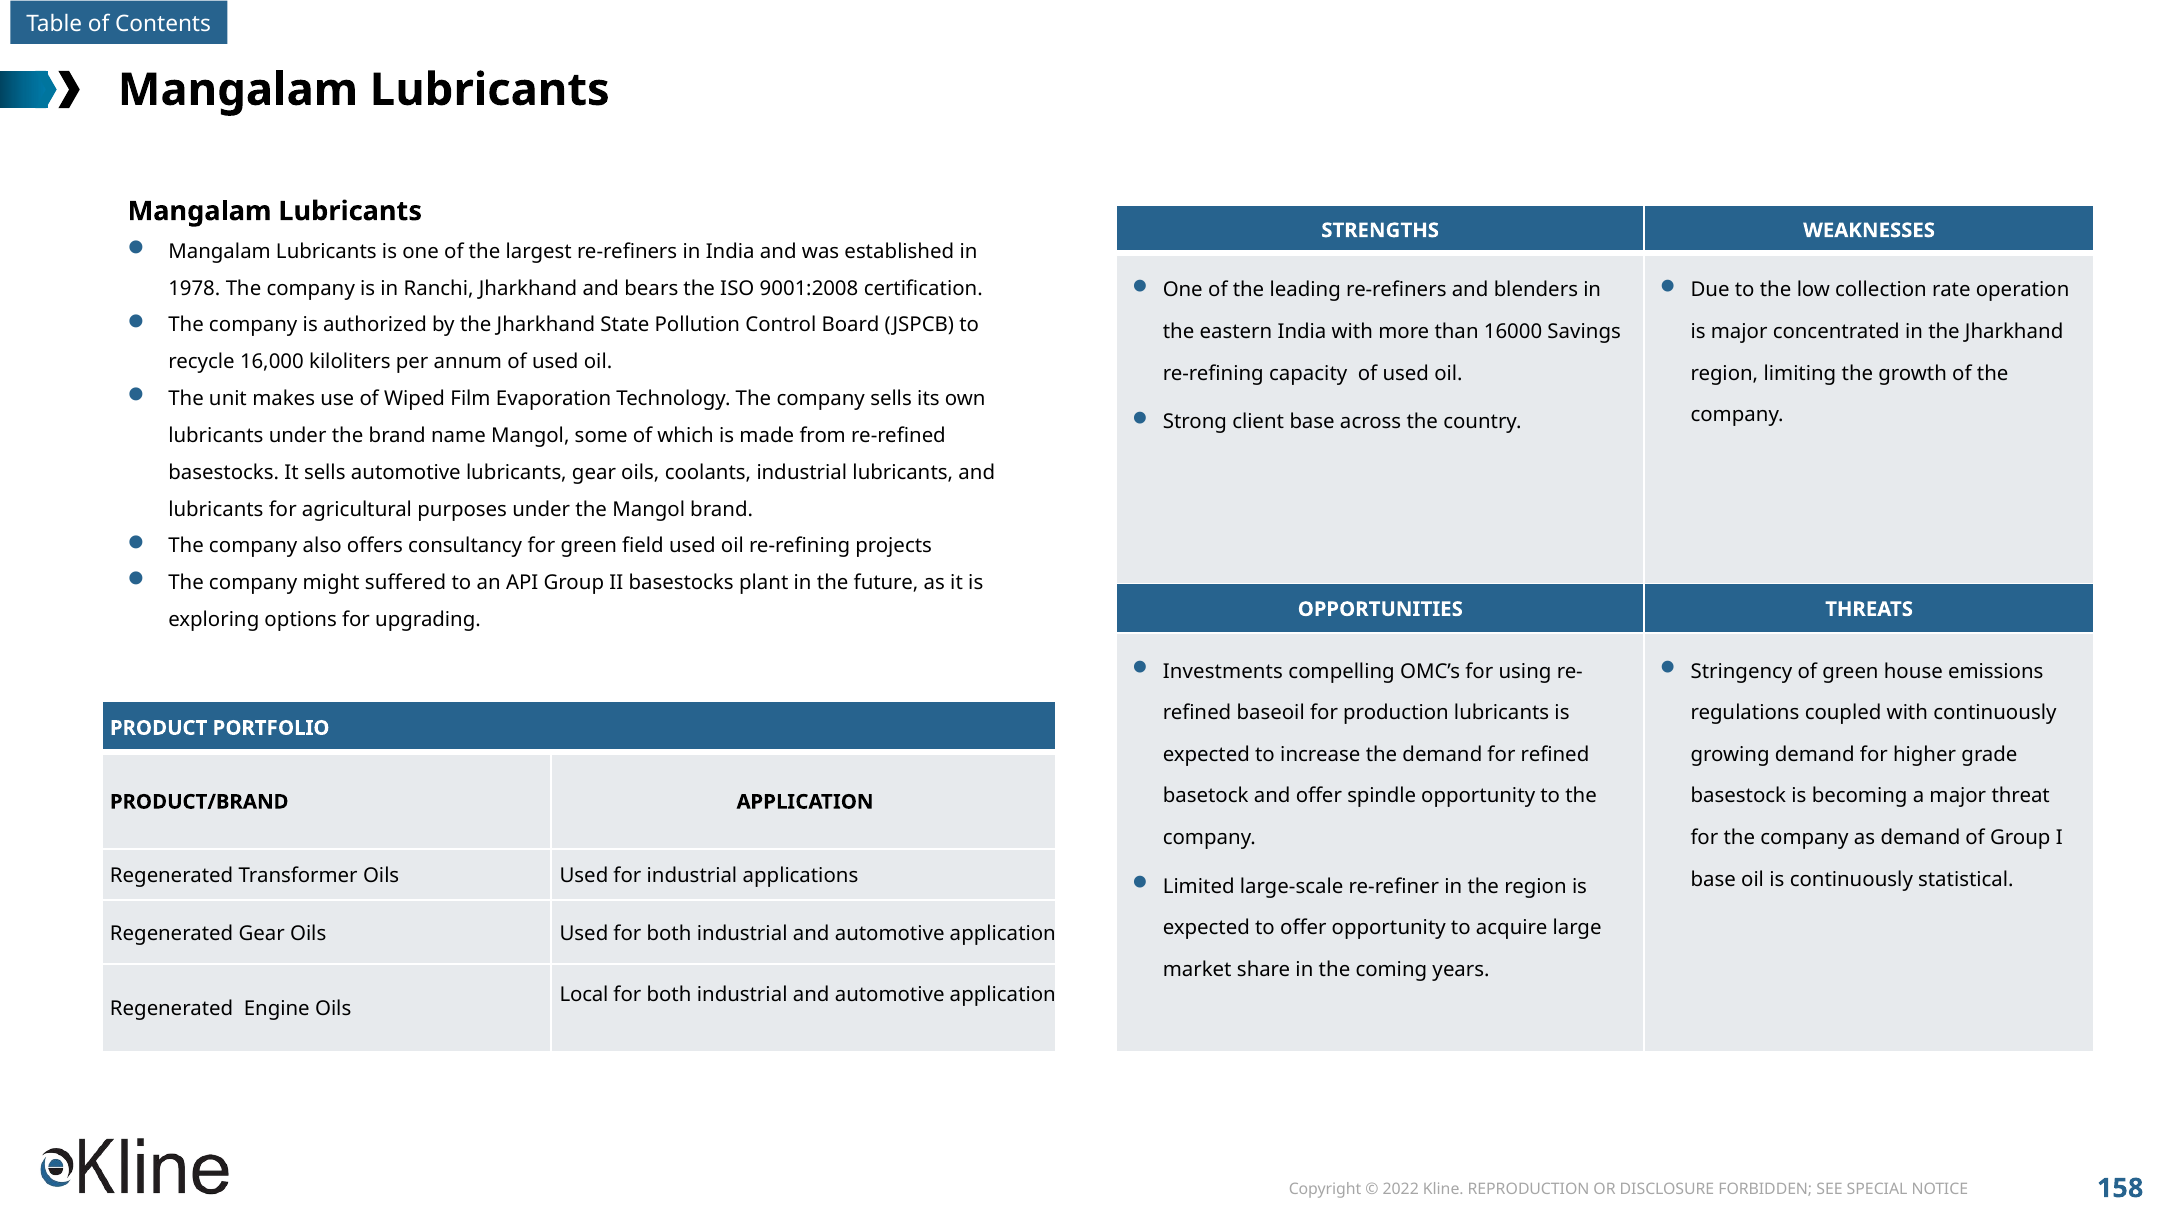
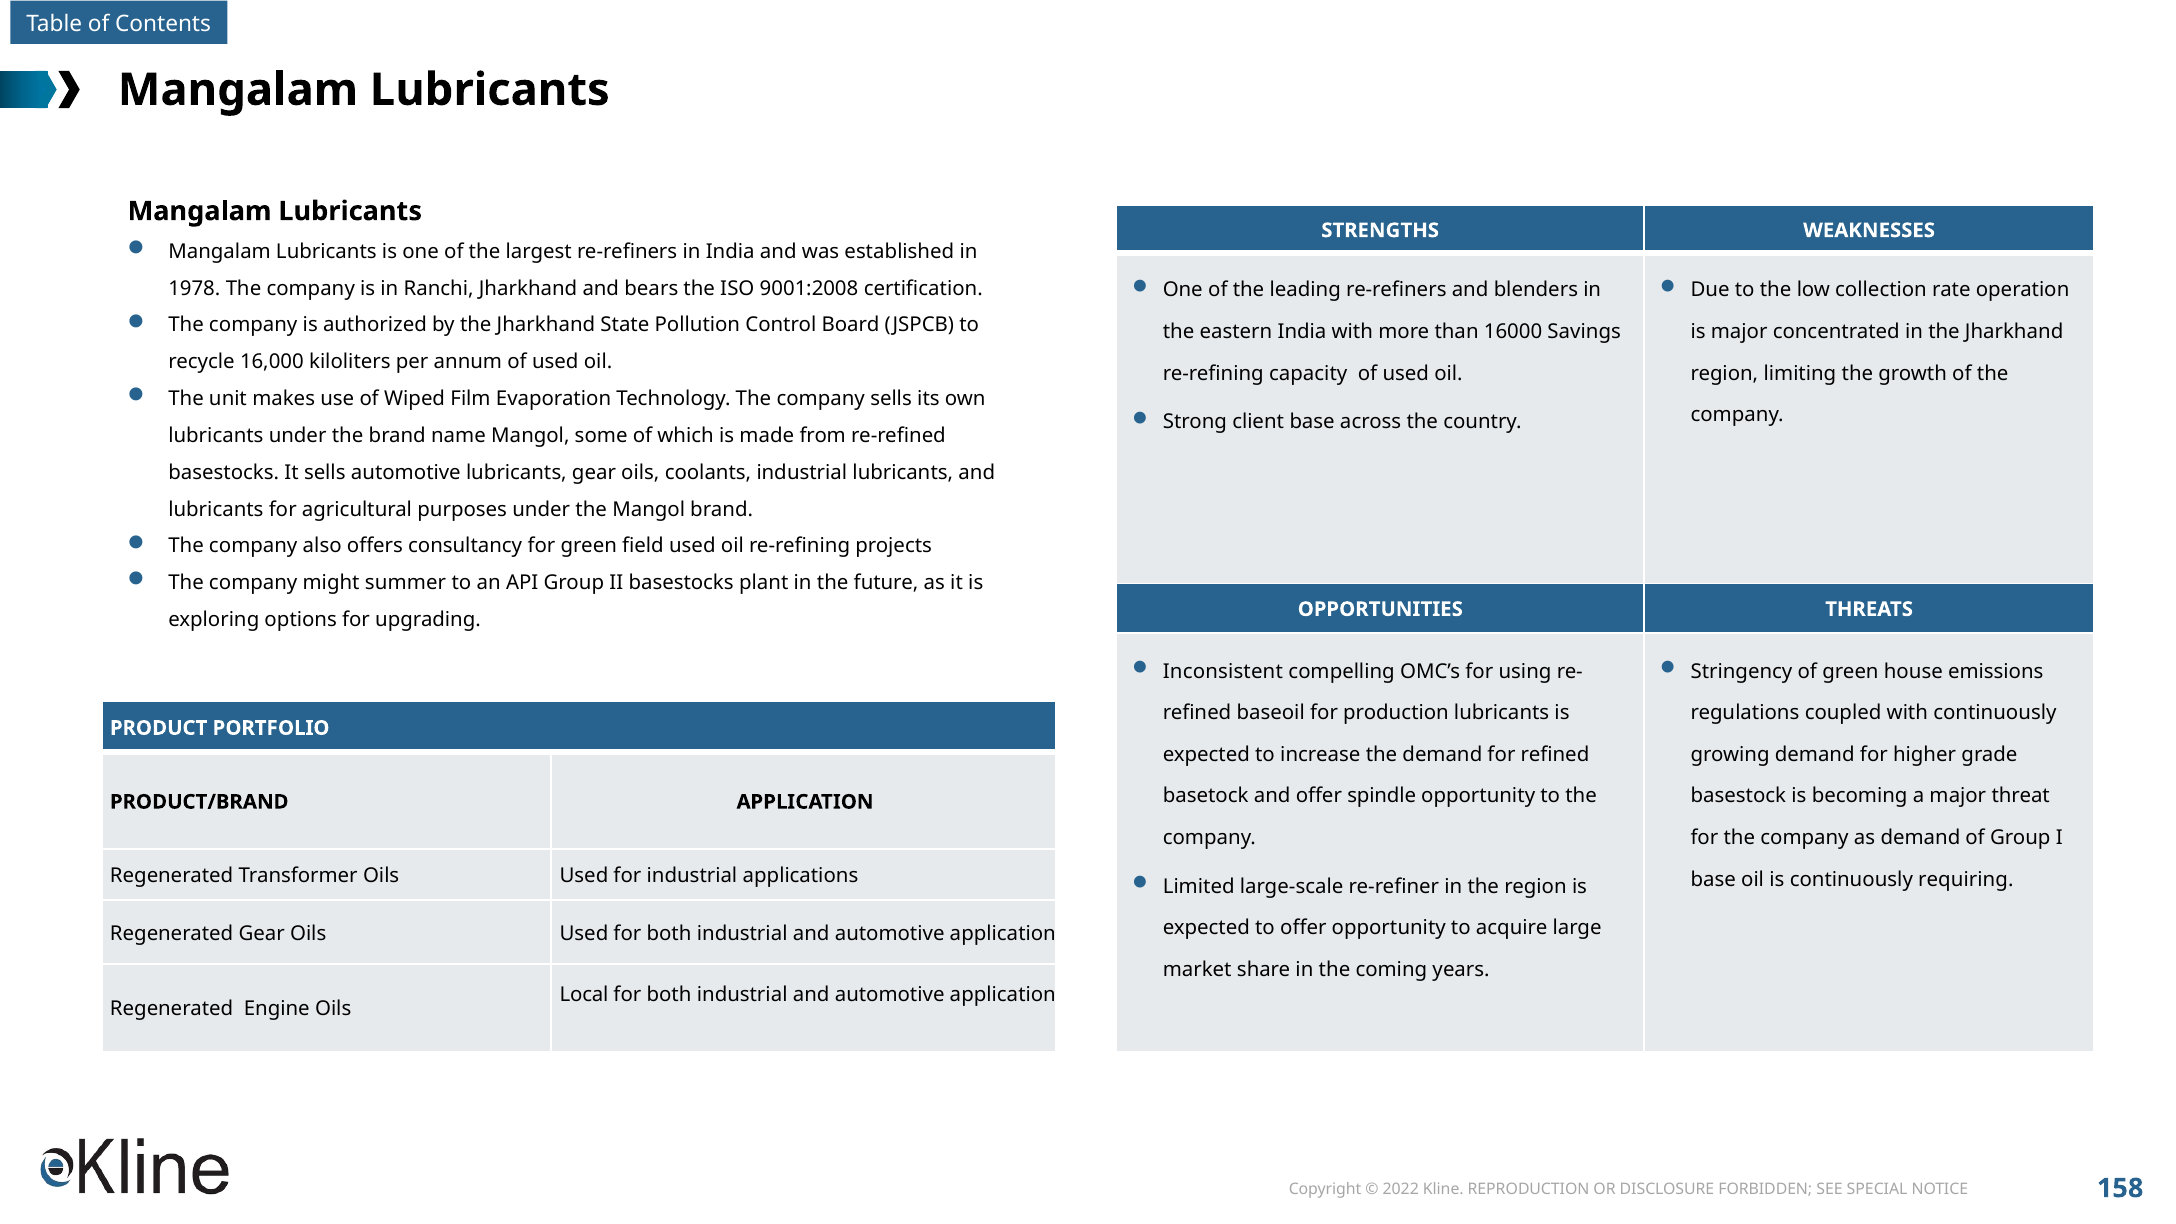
suffered: suffered -> summer
Investments: Investments -> Inconsistent
statistical: statistical -> requiring
